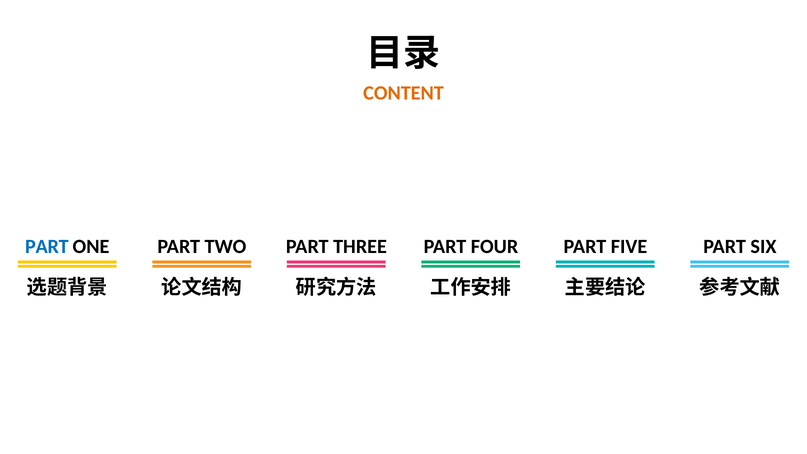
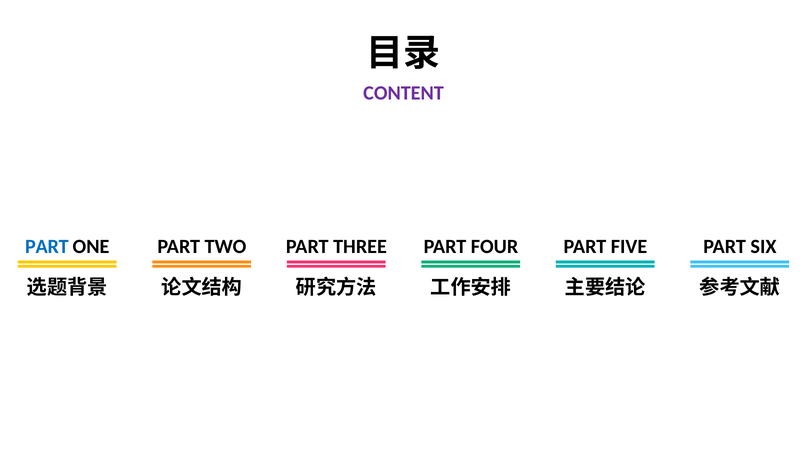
CONTENT colour: orange -> purple
